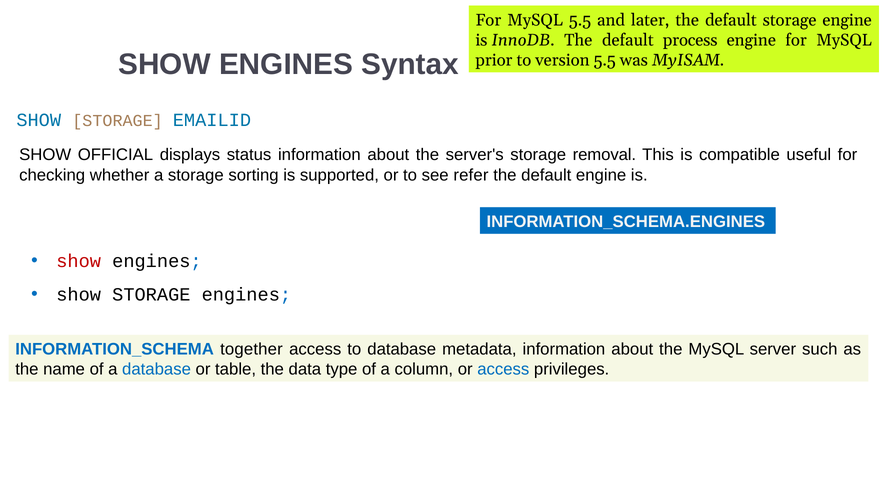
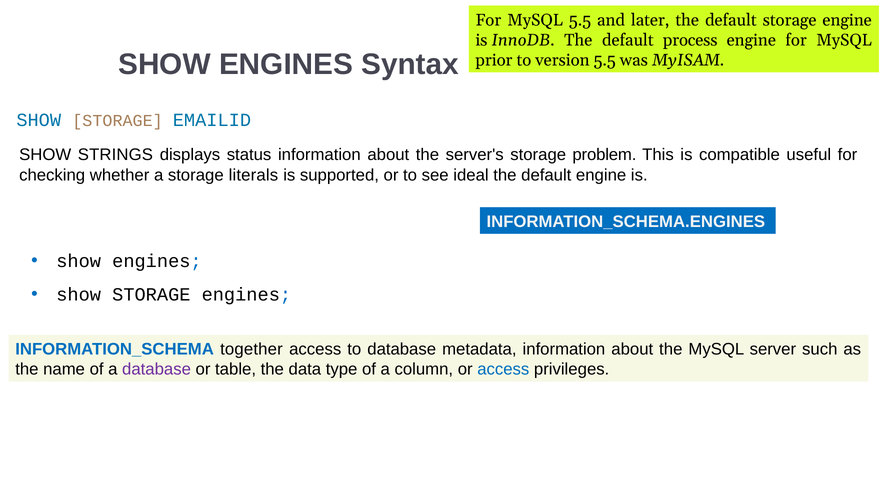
OFFICIAL: OFFICIAL -> STRINGS
removal: removal -> problem
sorting: sorting -> literals
refer: refer -> ideal
show at (79, 261) colour: red -> black
database at (157, 370) colour: blue -> purple
